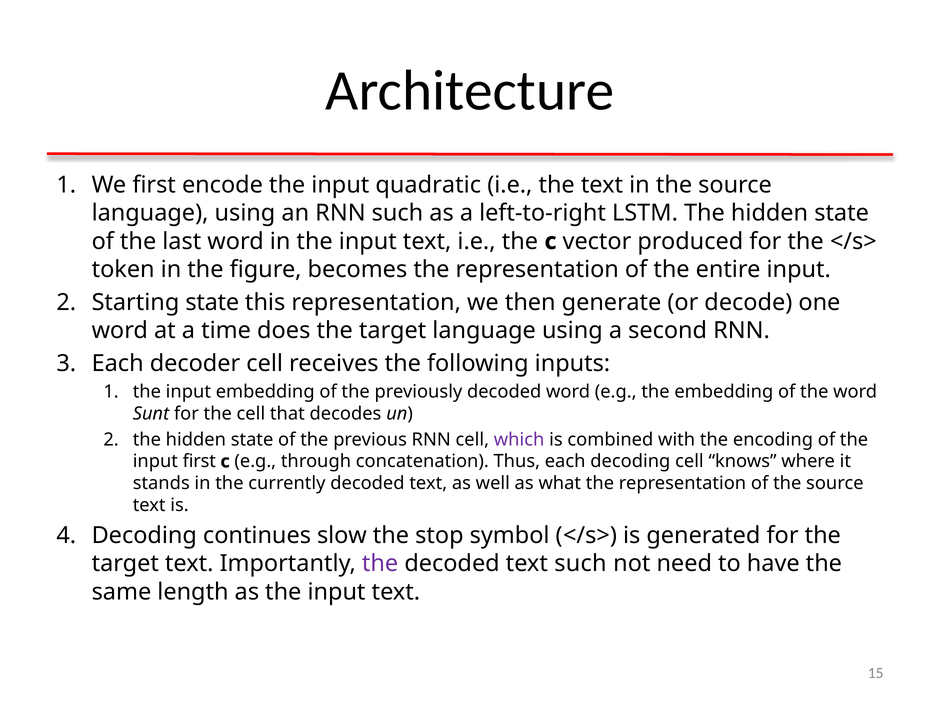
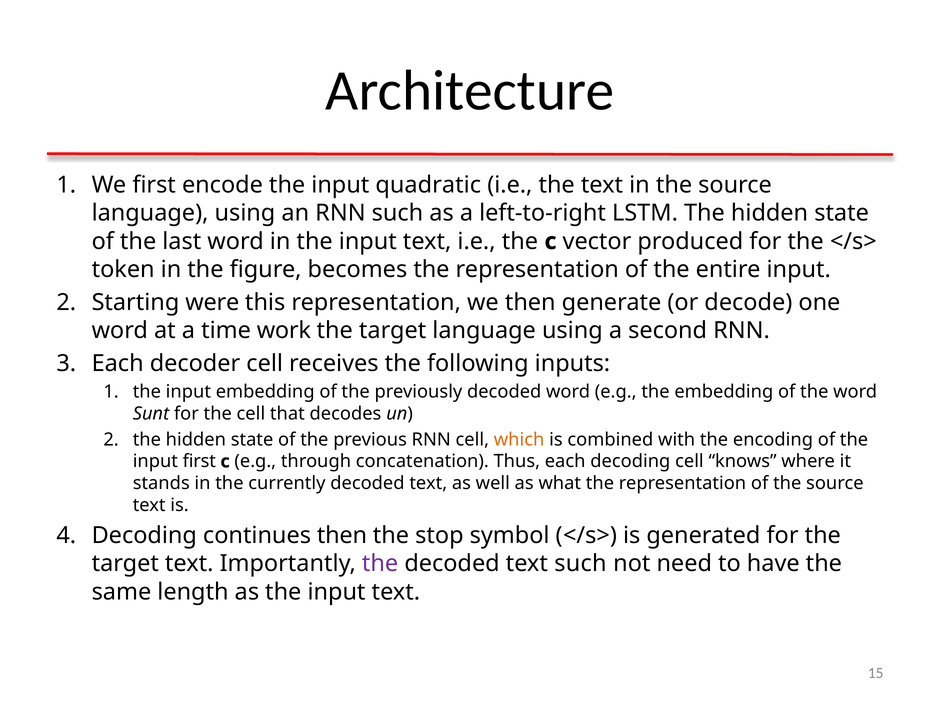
Starting state: state -> were
does: does -> work
which colour: purple -> orange
continues slow: slow -> then
